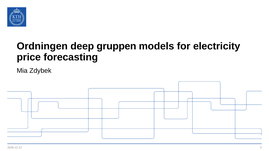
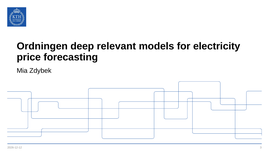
gruppen: gruppen -> relevant
